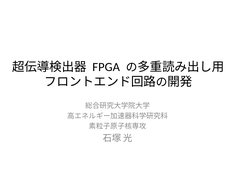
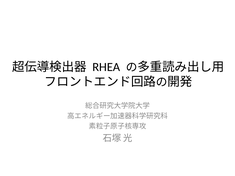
FPGA: FPGA -> RHEA
